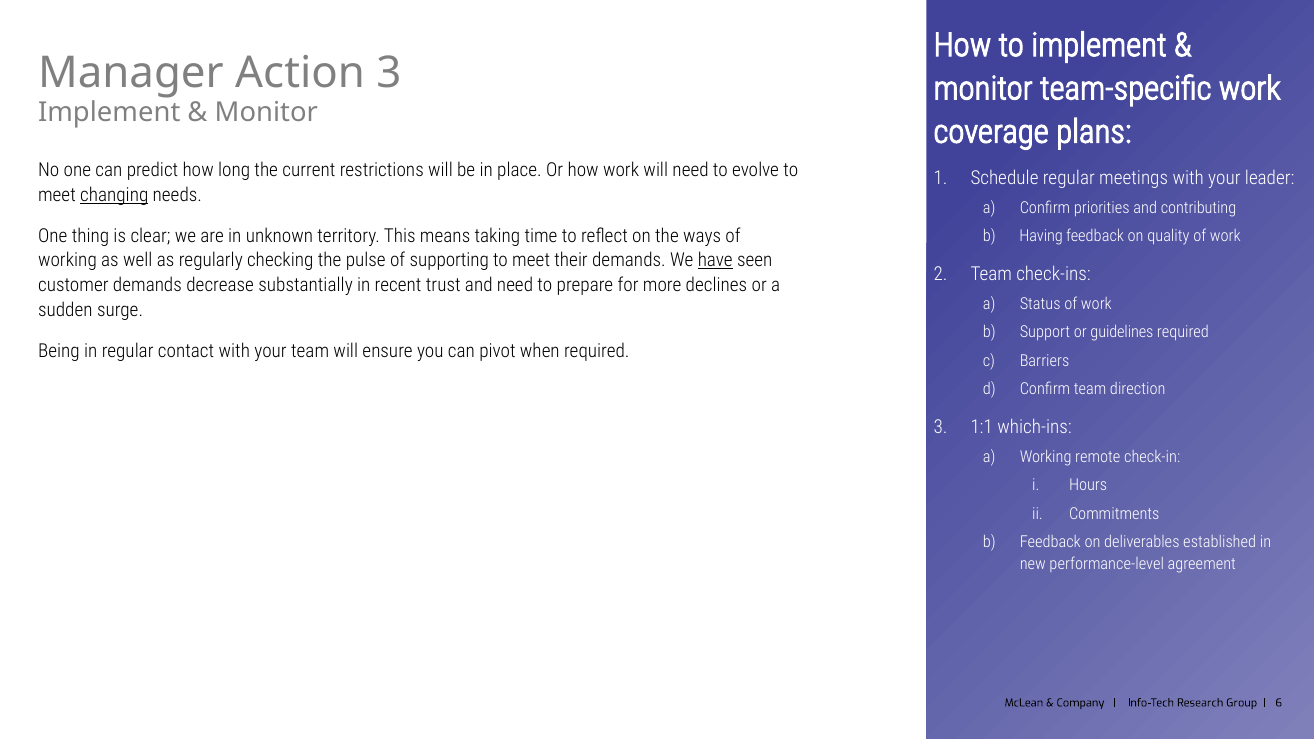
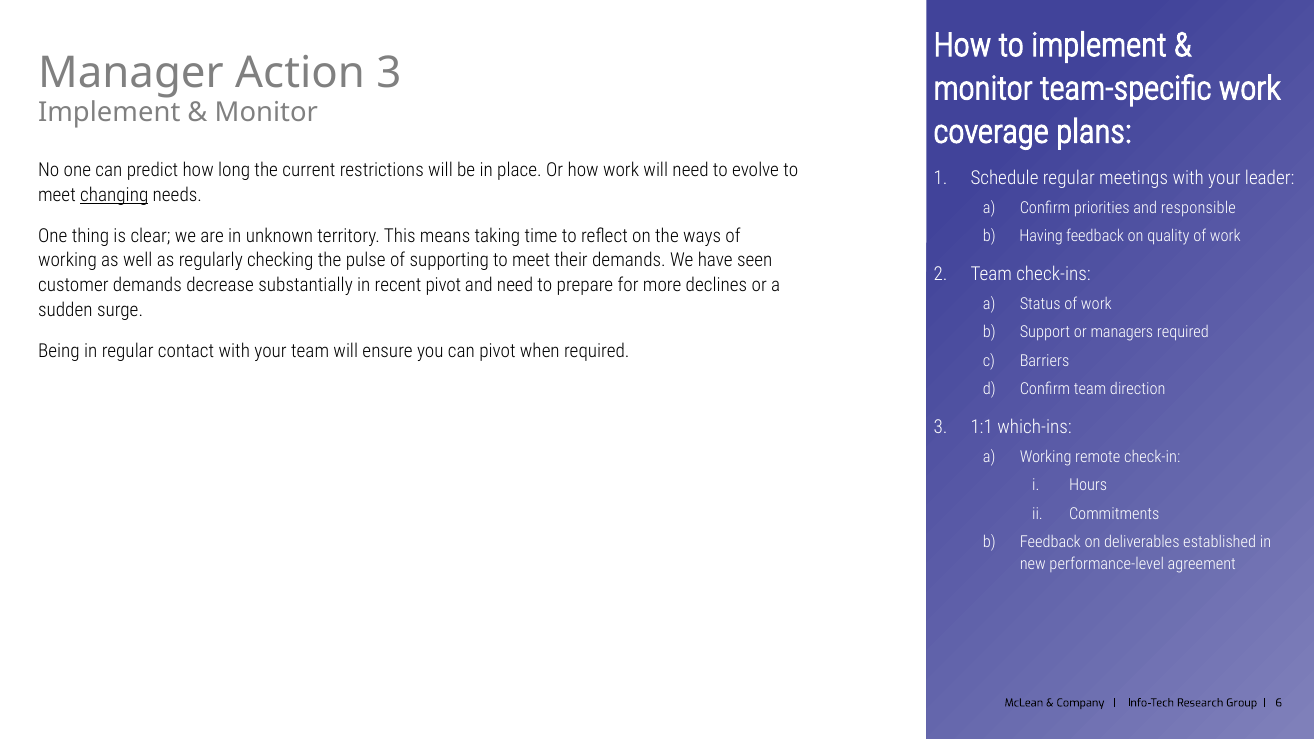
contributing: contributing -> responsible
have underline: present -> none
recent trust: trust -> pivot
guidelines: guidelines -> managers
